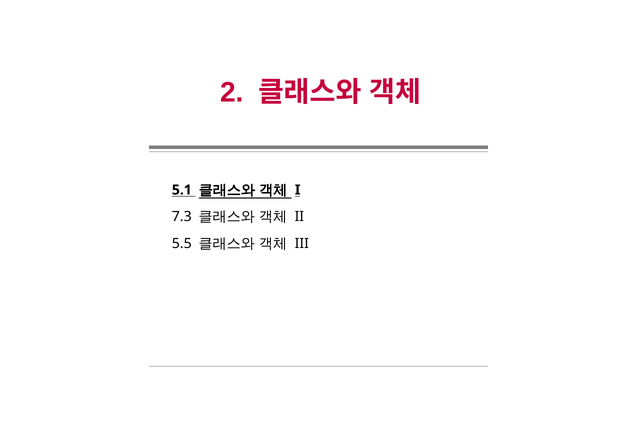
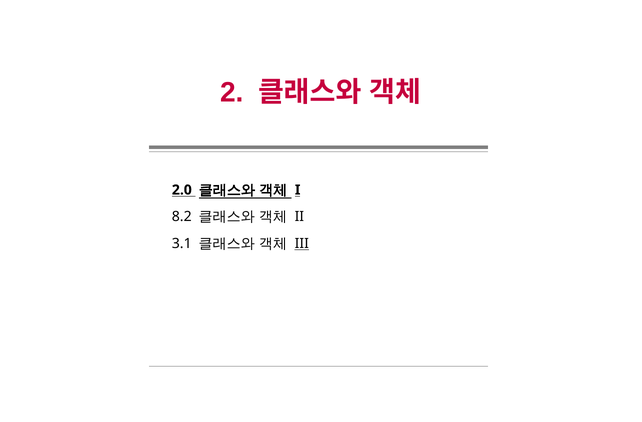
5.1: 5.1 -> 2.0
7.3: 7.3 -> 8.2
5.5: 5.5 -> 3.1
III underline: none -> present
